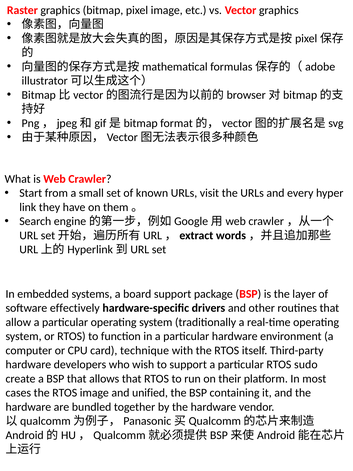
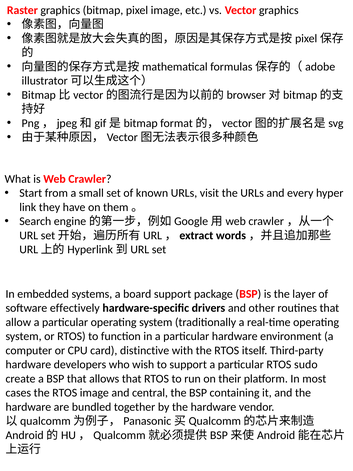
technique: technique -> distinctive
unified: unified -> central
